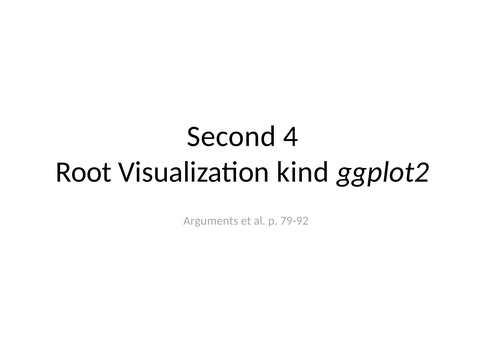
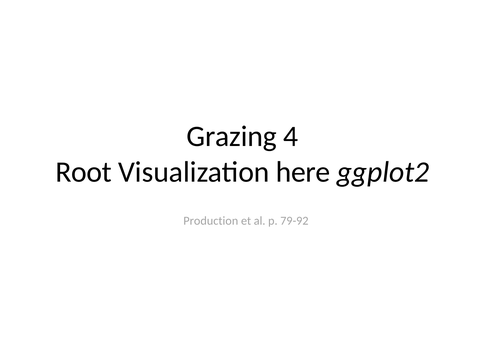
Second: Second -> Grazing
kind: kind -> here
Arguments: Arguments -> Production
